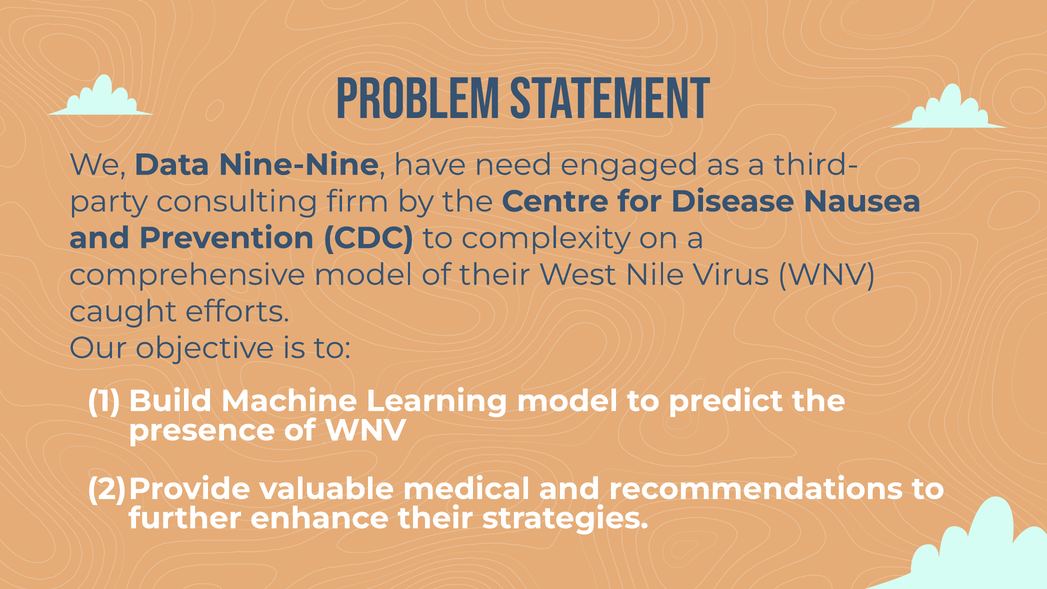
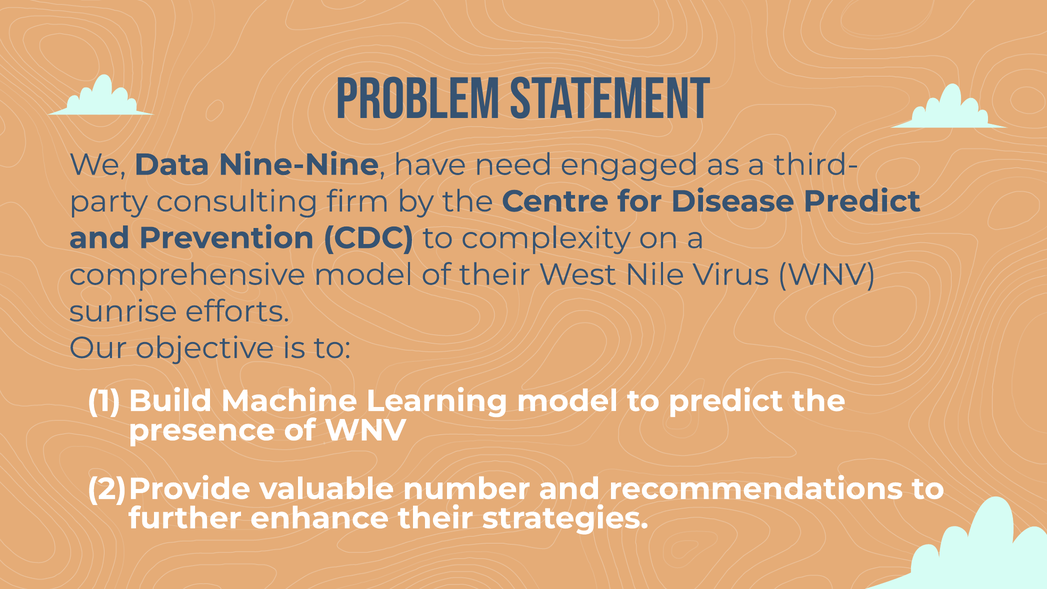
Disease Nausea: Nausea -> Predict
caught: caught -> sunrise
medical: medical -> number
